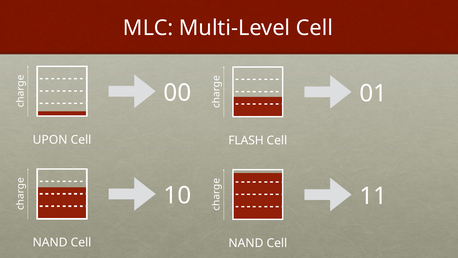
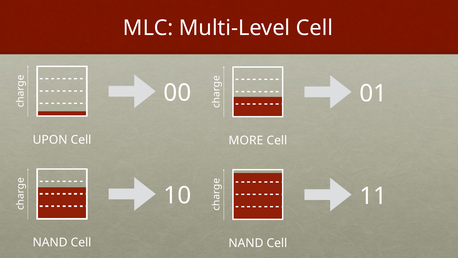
FLASH: FLASH -> MORE
